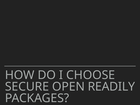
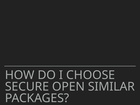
READILY: READILY -> SIMILAR
